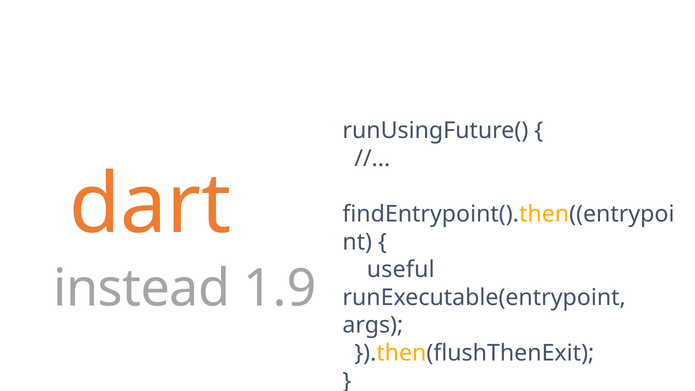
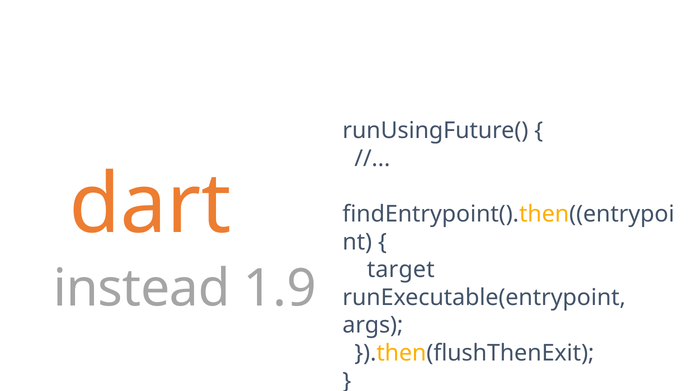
useful: useful -> target
